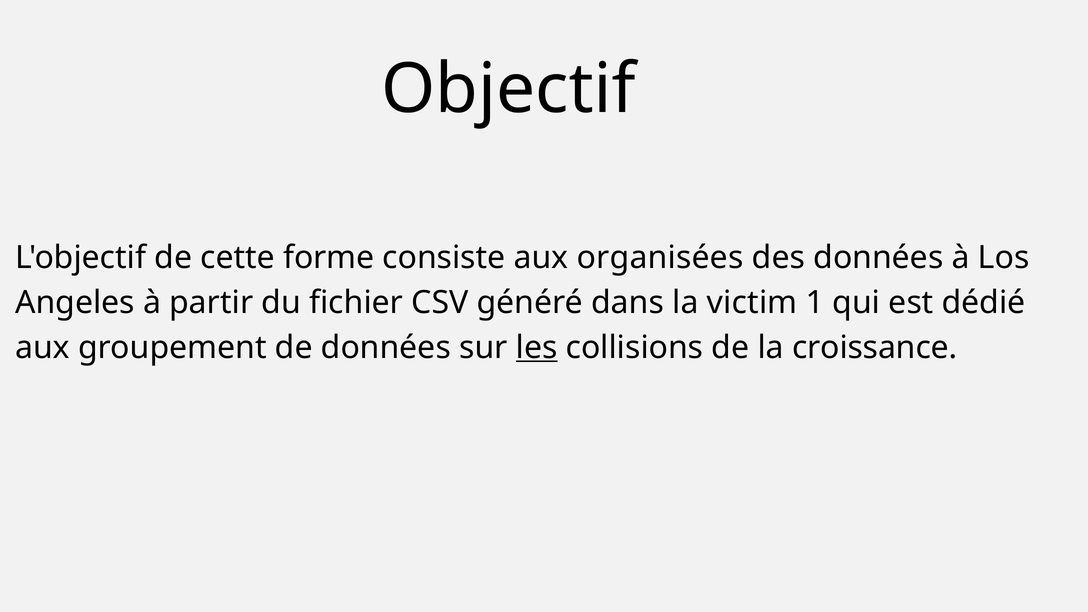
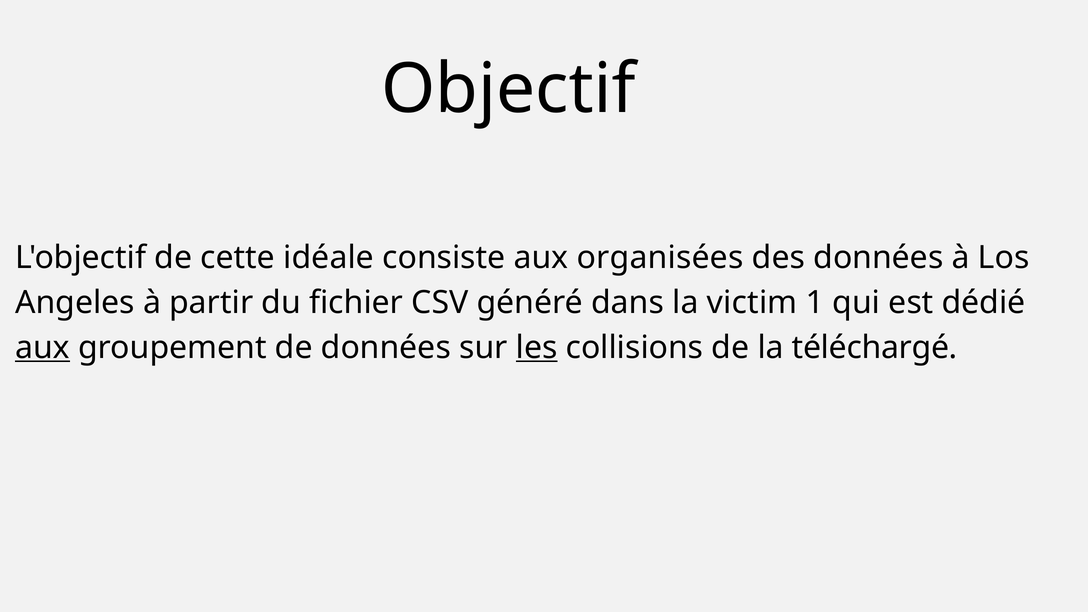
forme: forme -> idéale
aux at (43, 347) underline: none -> present
croissance: croissance -> téléchargé
